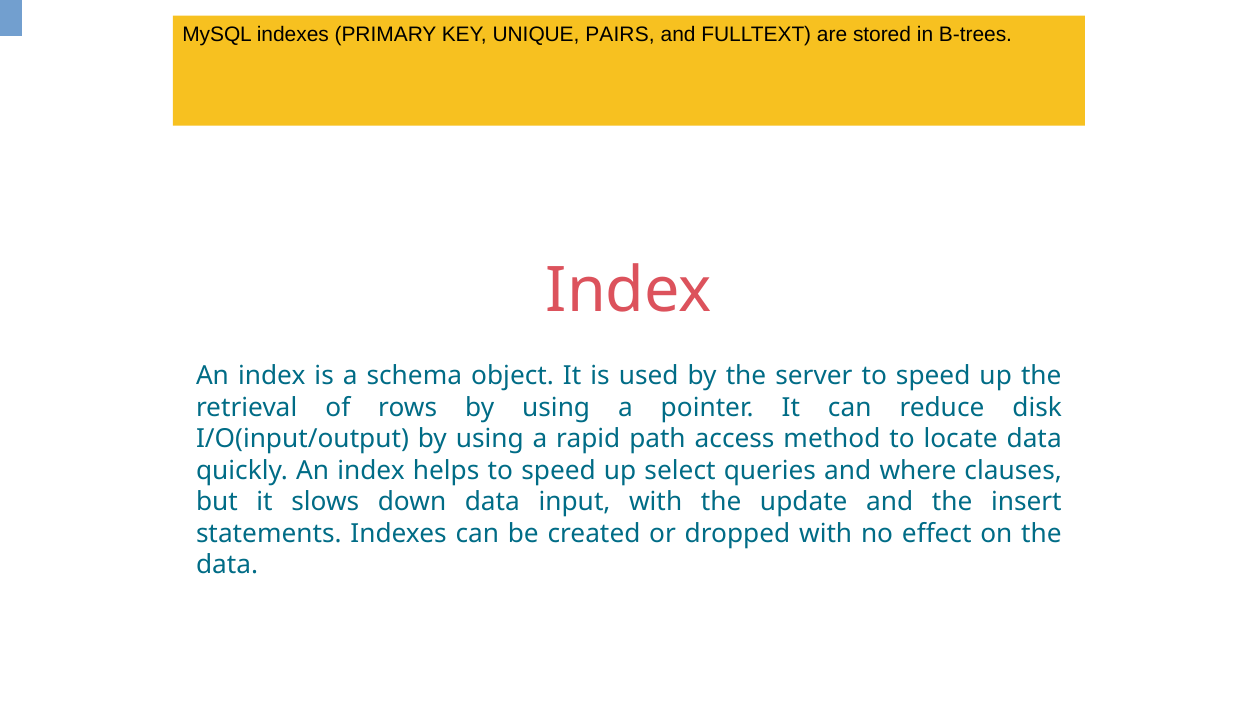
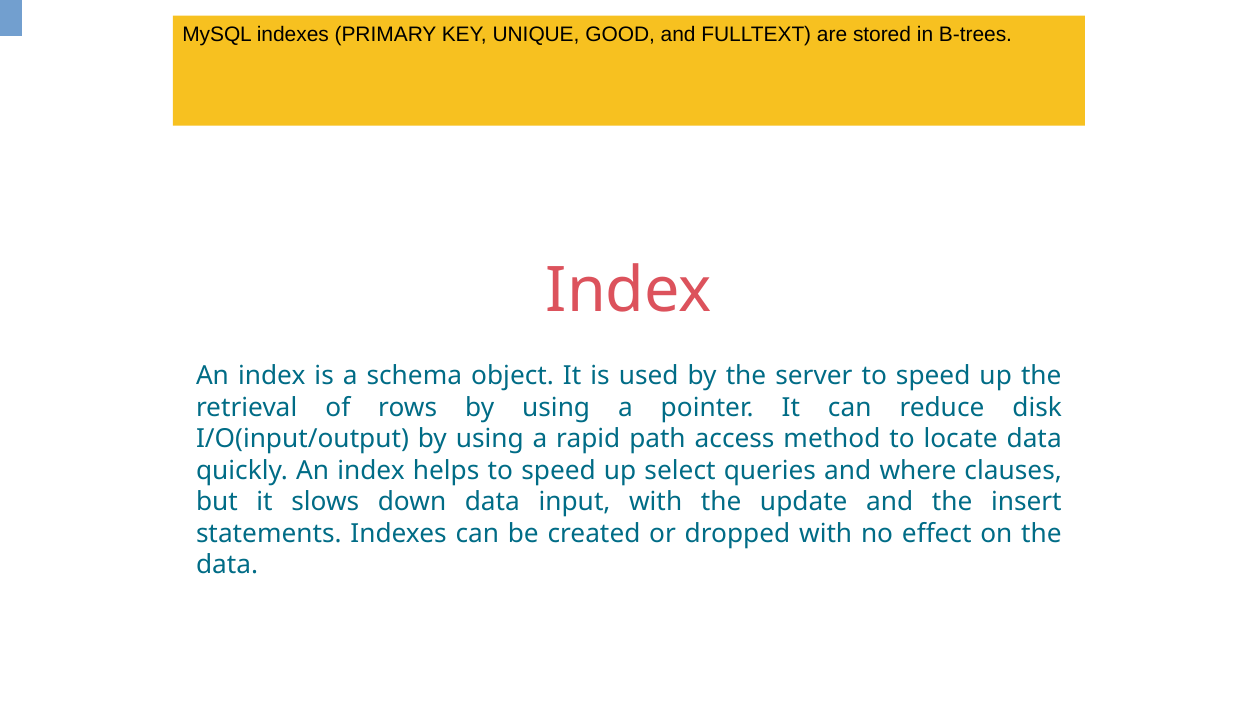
PAIRS: PAIRS -> GOOD
